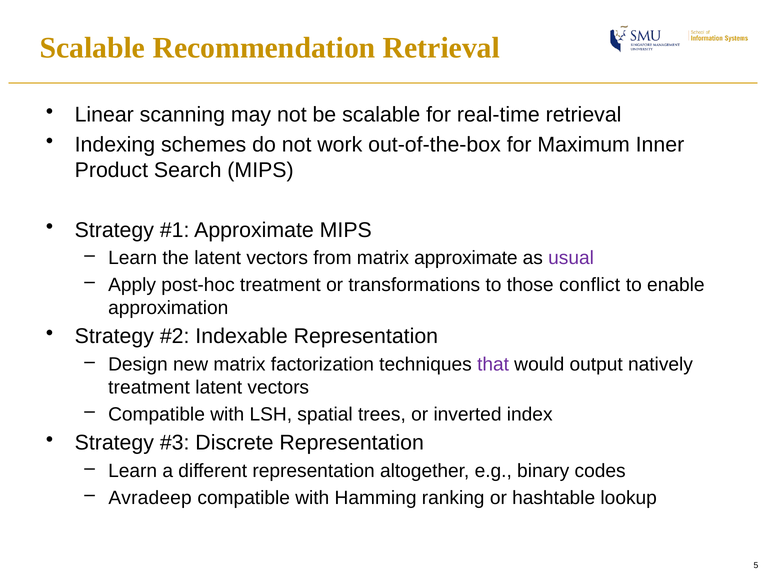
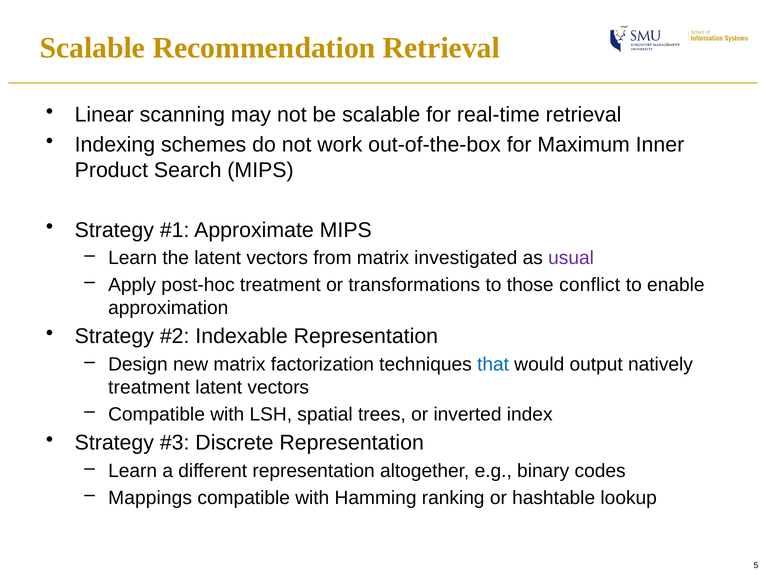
matrix approximate: approximate -> investigated
that colour: purple -> blue
Avradeep: Avradeep -> Mappings
